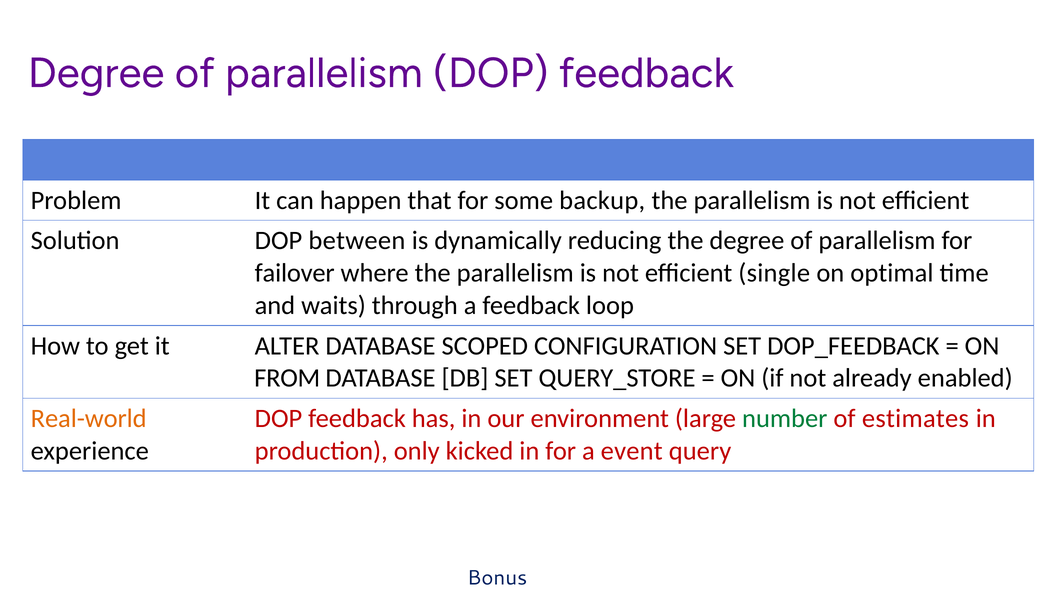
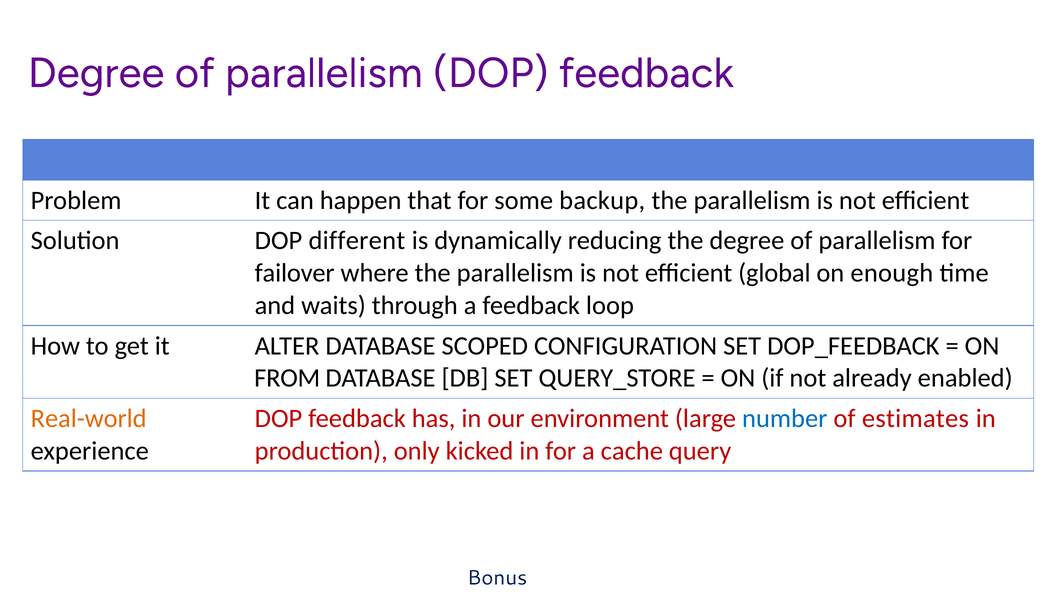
between: between -> different
single: single -> global
optimal: optimal -> enough
number colour: green -> blue
event: event -> cache
